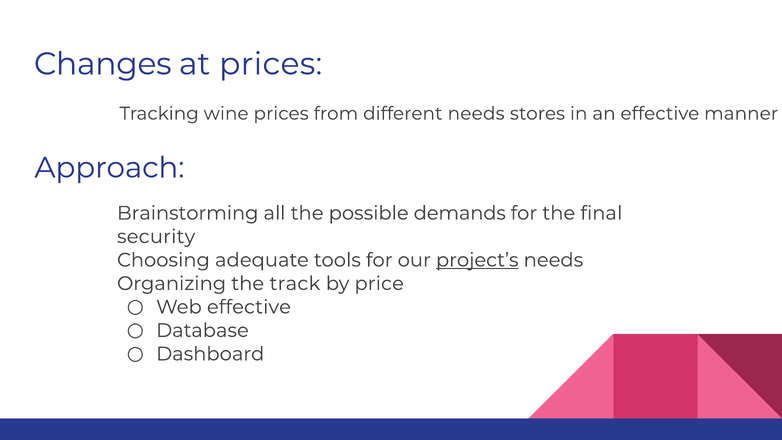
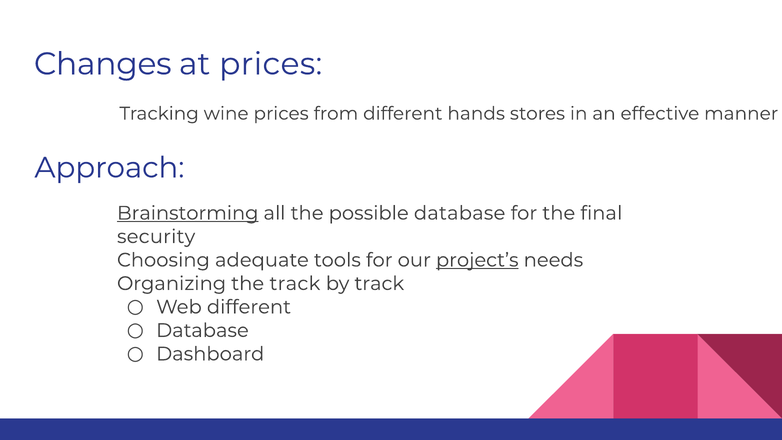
different needs: needs -> hands
Brainstorming underline: none -> present
possible demands: demands -> database
by price: price -> track
Web effective: effective -> different
